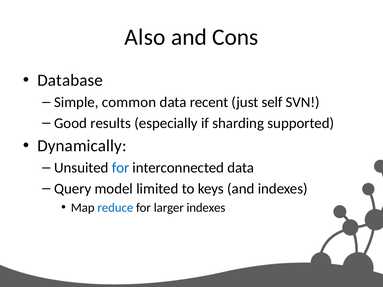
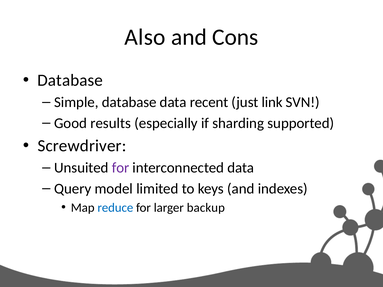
Simple common: common -> database
self: self -> link
Dynamically: Dynamically -> Screwdriver
for at (121, 168) colour: blue -> purple
larger indexes: indexes -> backup
